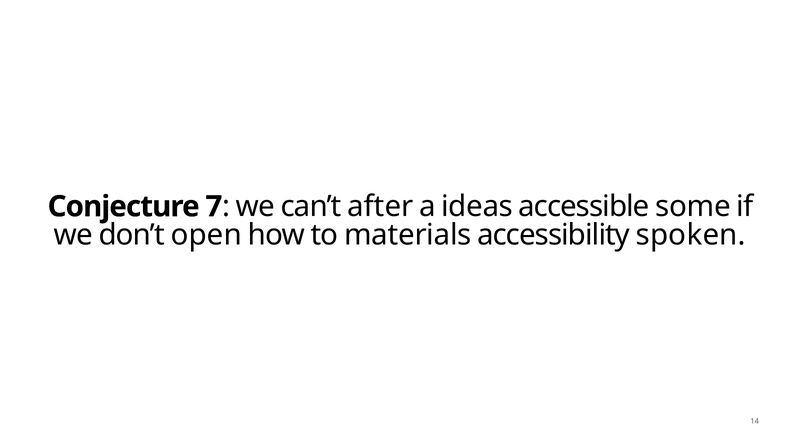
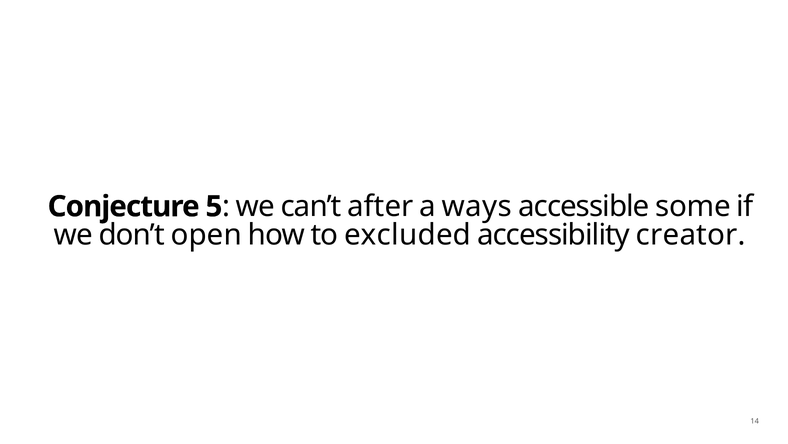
7: 7 -> 5
ideas: ideas -> ways
materials: materials -> excluded
spoken: spoken -> creator
